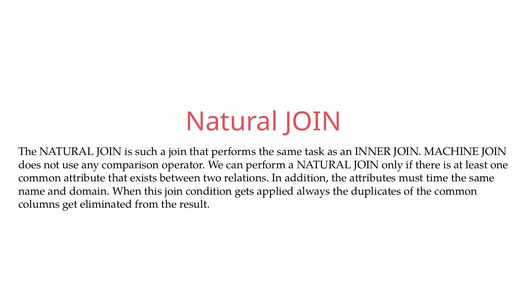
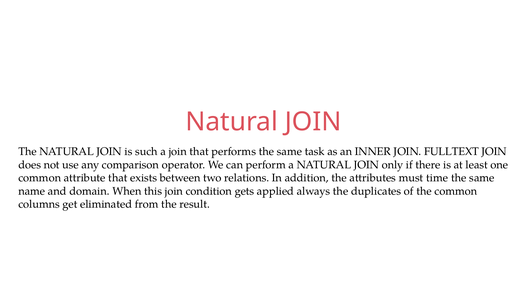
MACHINE: MACHINE -> FULLTEXT
